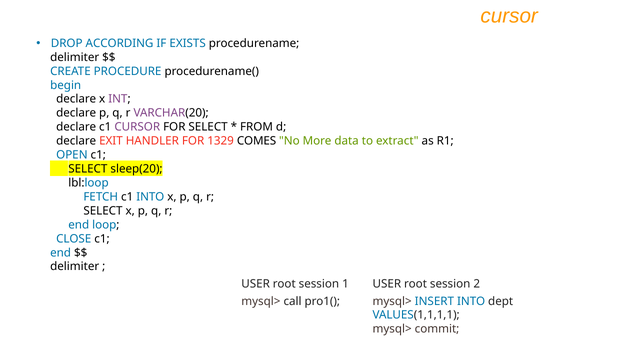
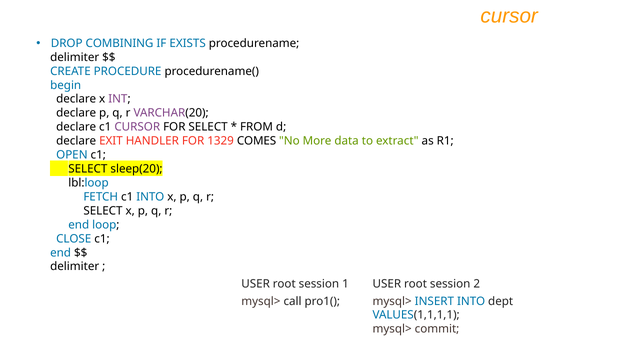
ACCORDING: ACCORDING -> COMBINING
